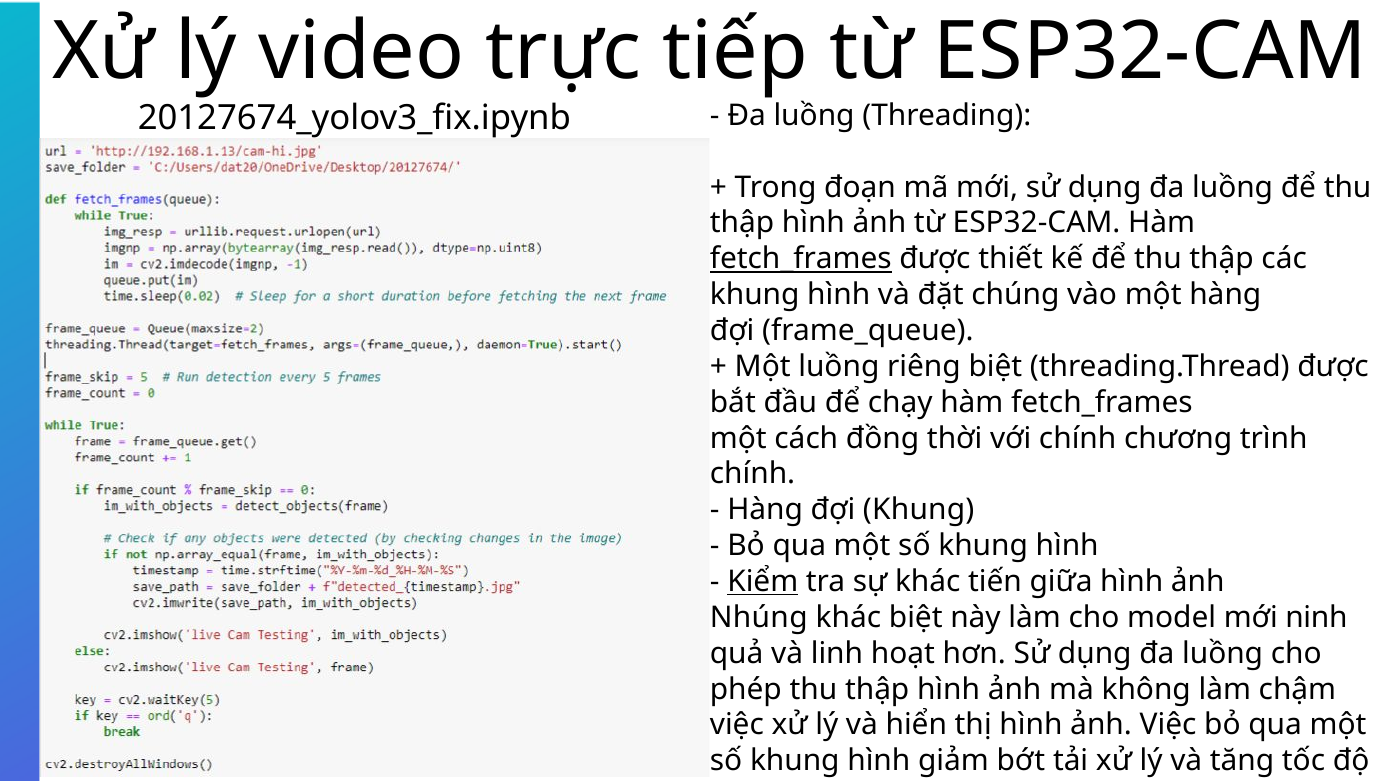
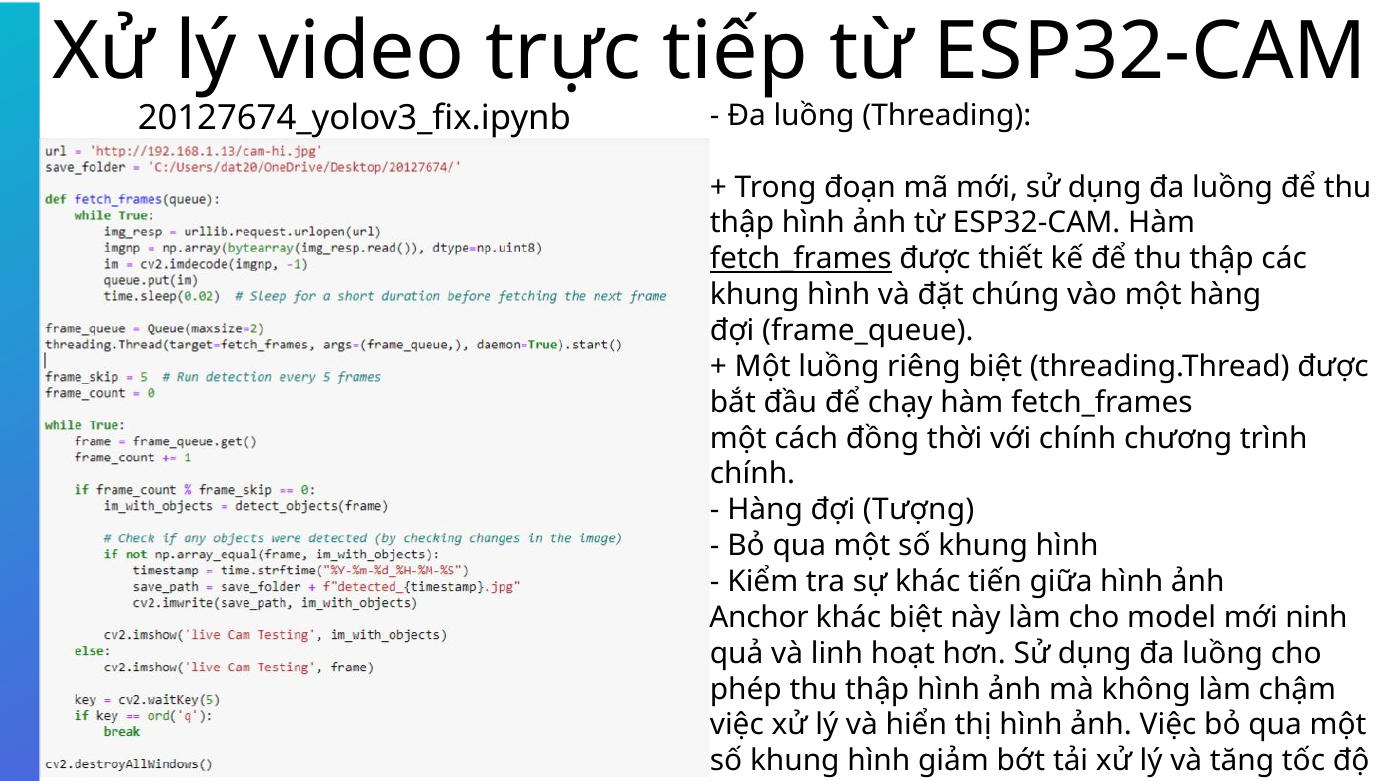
đợi Khung: Khung -> Tượng
Kiểm underline: present -> none
Nhúng: Nhúng -> Anchor
